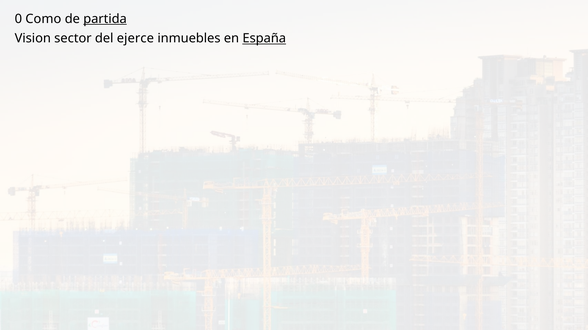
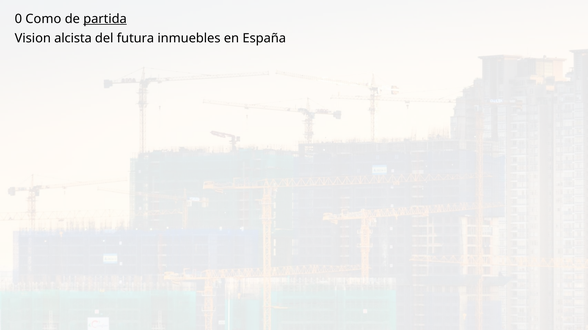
sector: sector -> alcista
ejerce: ejerce -> futura
España underline: present -> none
